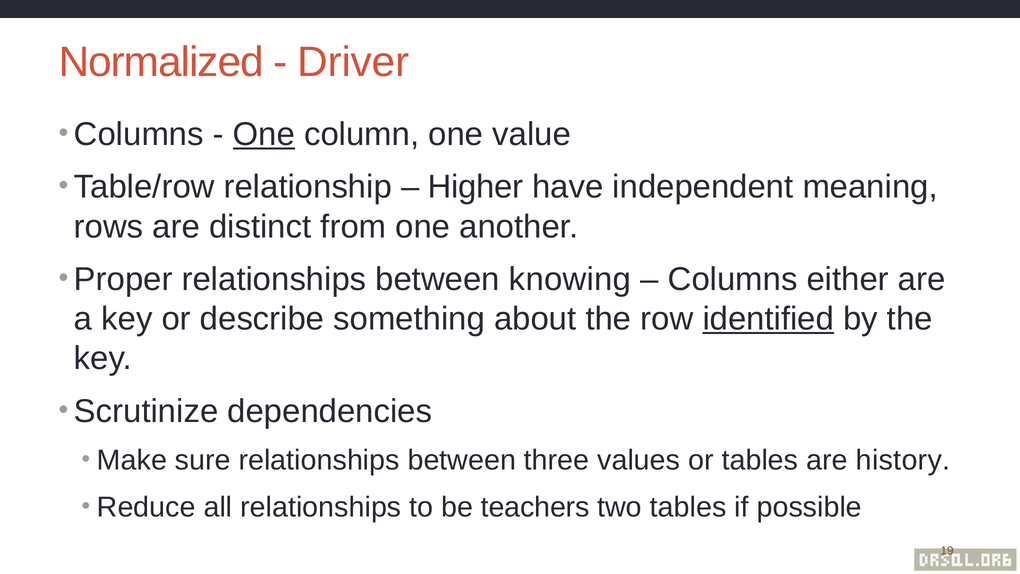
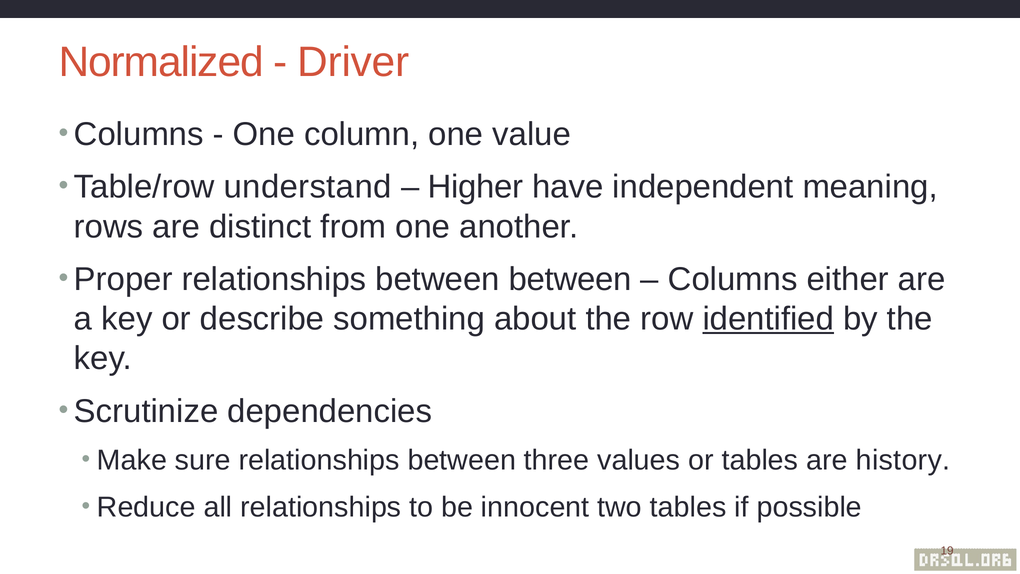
One at (264, 134) underline: present -> none
relationship: relationship -> understand
between knowing: knowing -> between
teachers: teachers -> innocent
